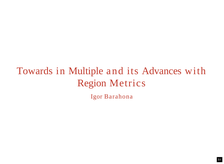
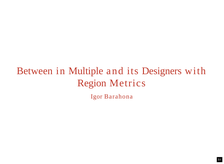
Towards: Towards -> Between
Advances: Advances -> Designers
